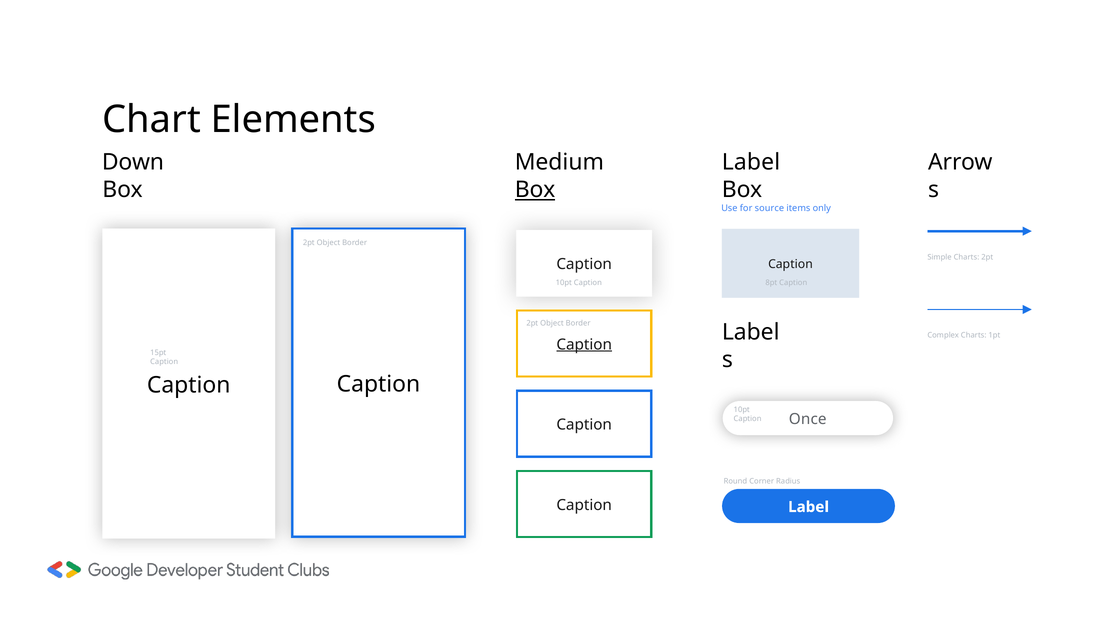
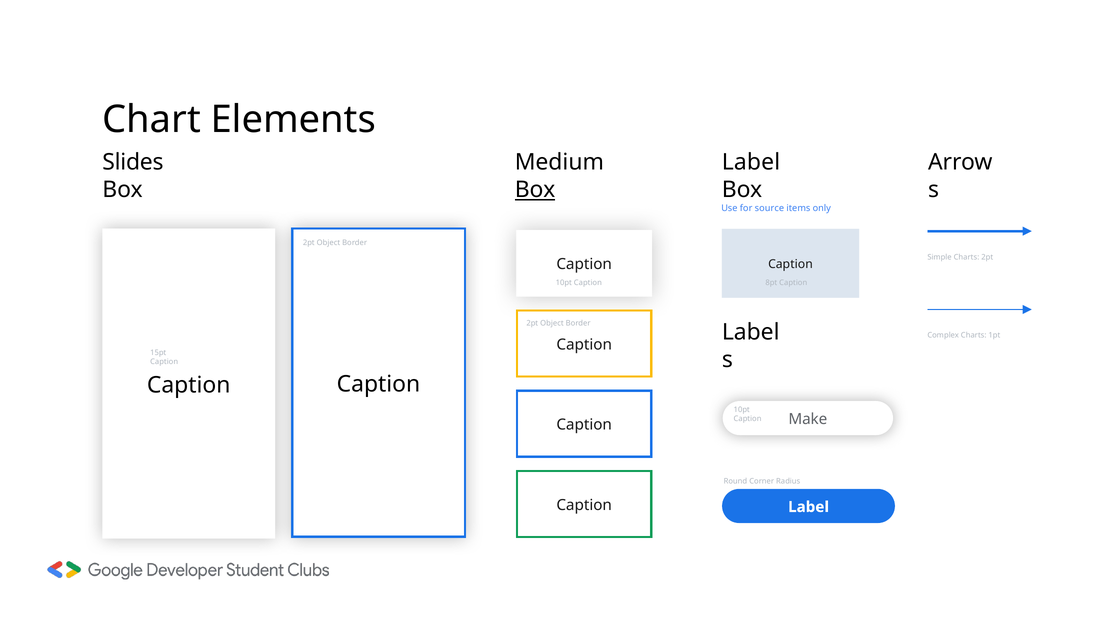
Down: Down -> Slides
Caption at (584, 344) underline: present -> none
Once: Once -> Make
